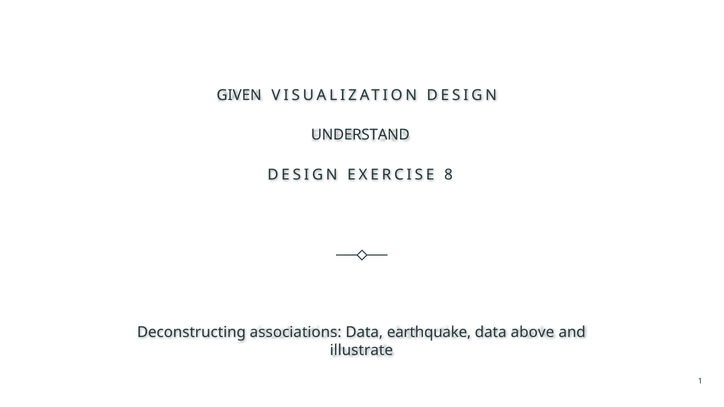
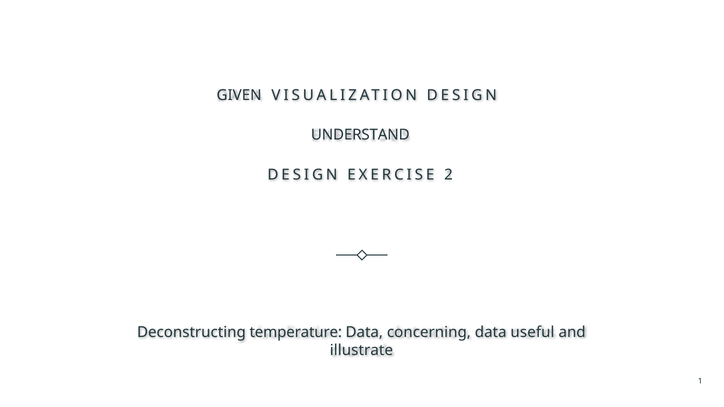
8: 8 -> 2
associations: associations -> temperature
earthquake: earthquake -> concerning
above: above -> useful
